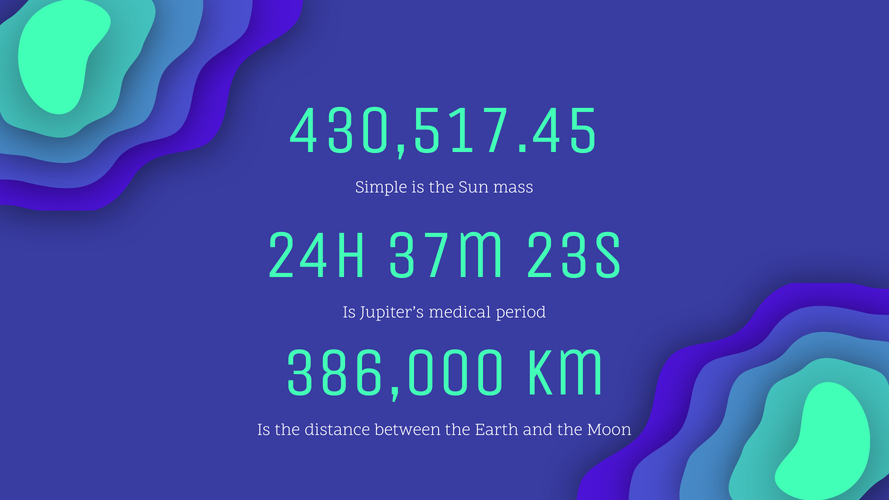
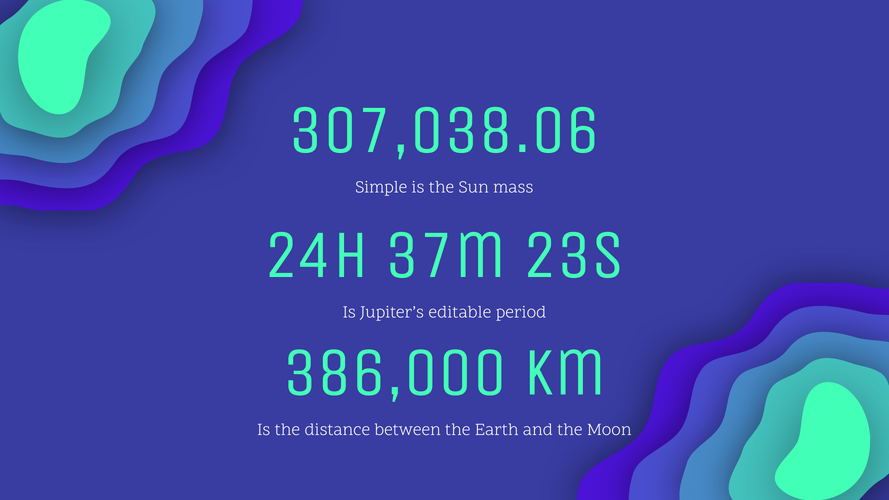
430,517.45: 430,517.45 -> 307,038.06
medical: medical -> editable
